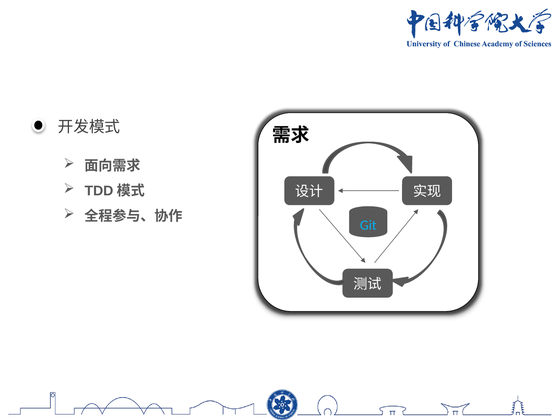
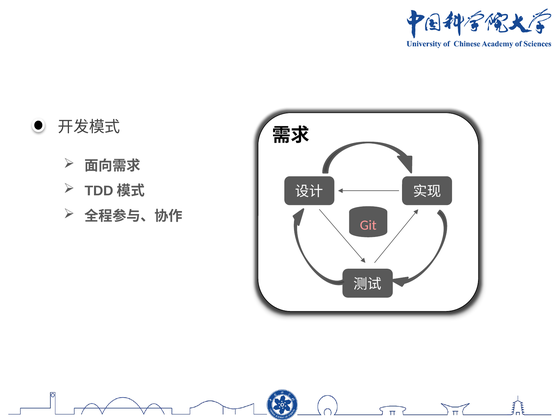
Git colour: light blue -> pink
